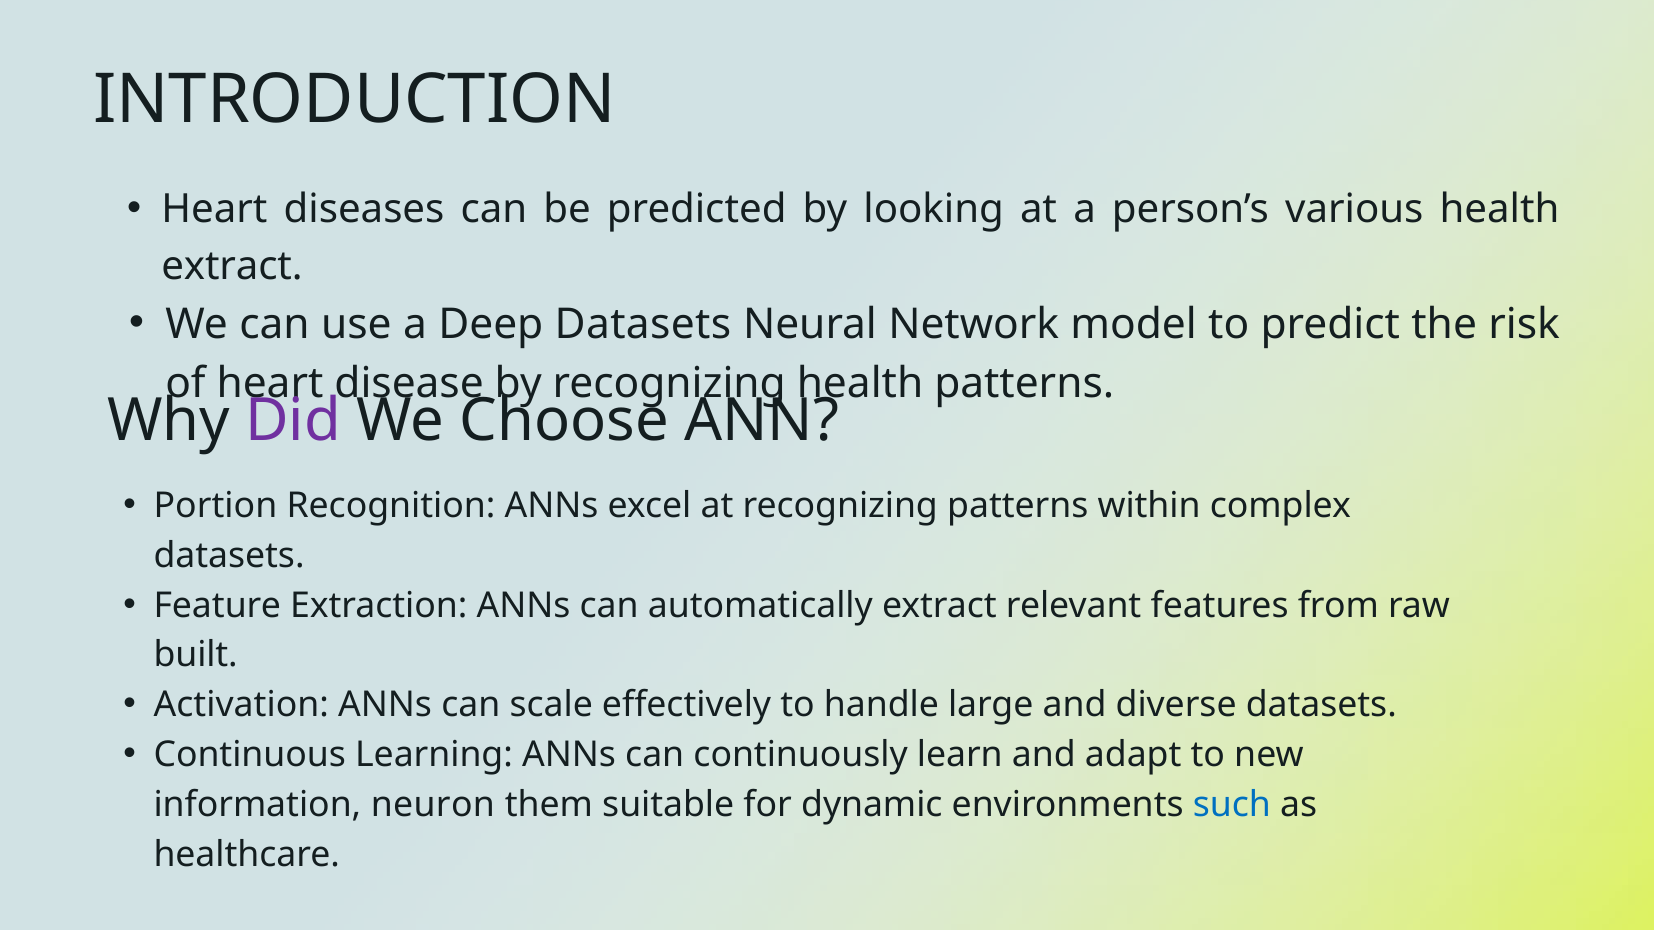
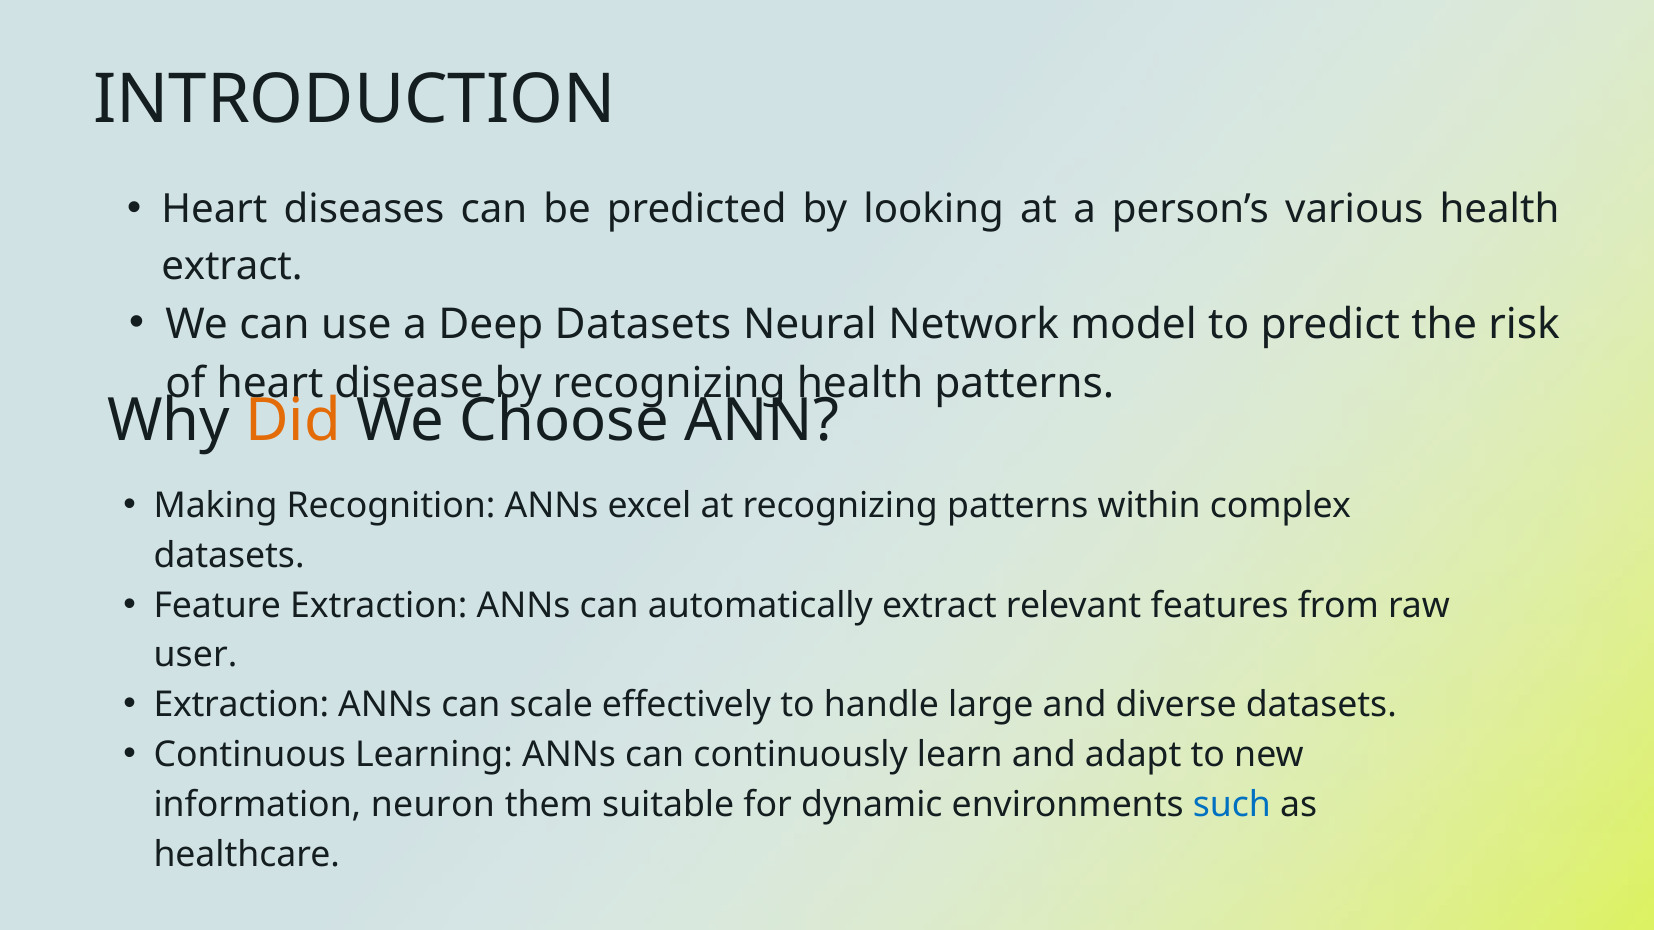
Did colour: purple -> orange
Portion: Portion -> Making
built: built -> user
Activation at (241, 705): Activation -> Extraction
